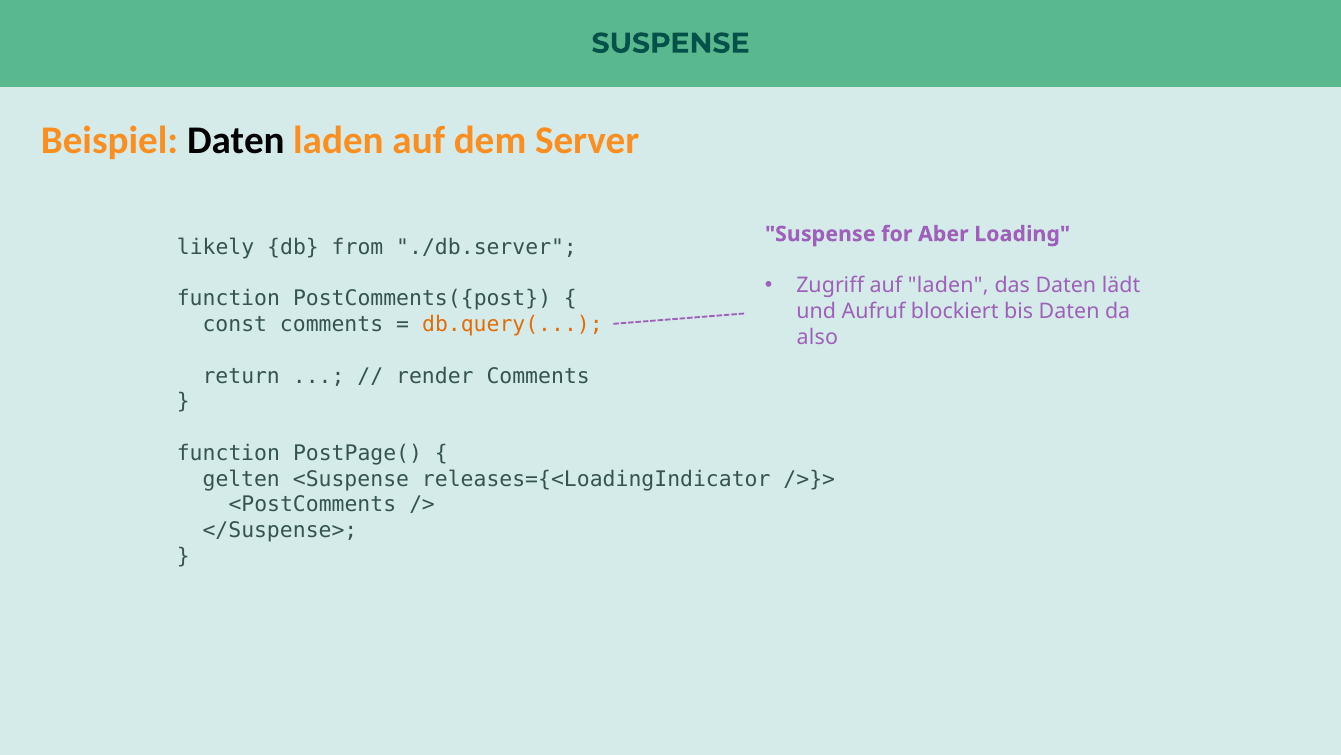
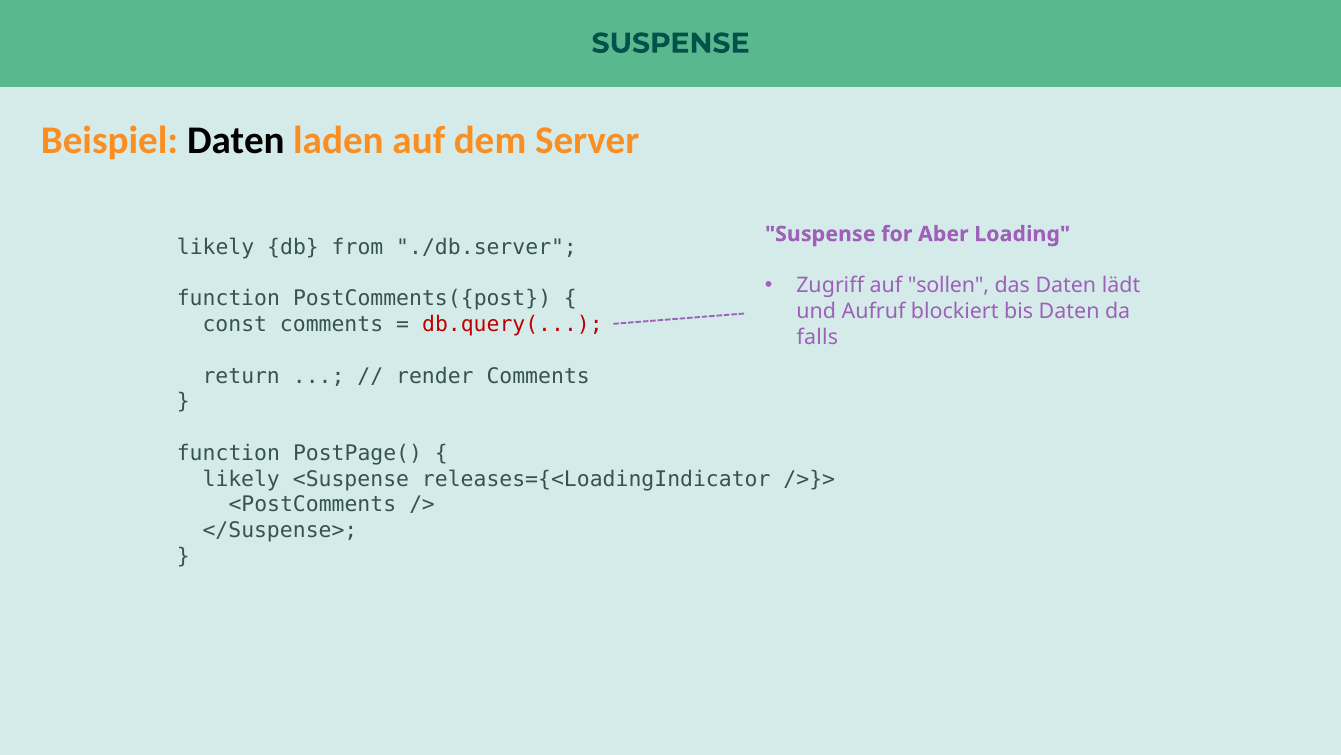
auf laden: laden -> sollen
db.query( colour: orange -> red
also: also -> falls
gelten at (241, 479): gelten -> likely
